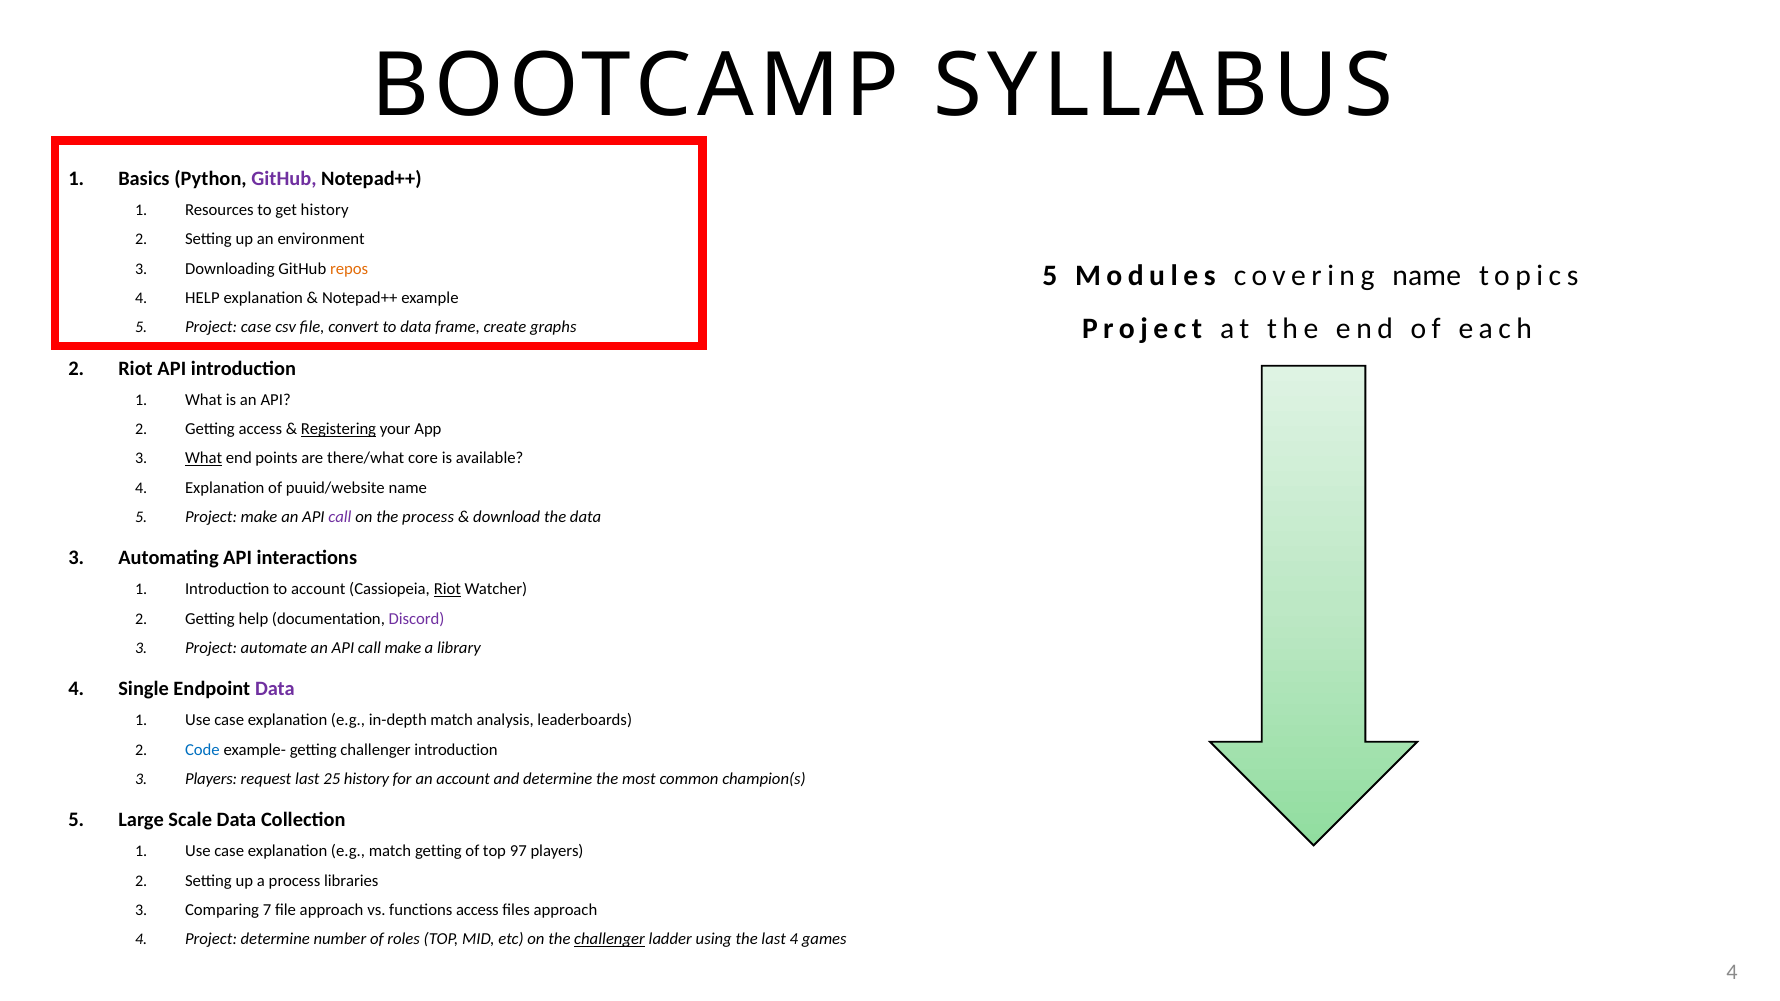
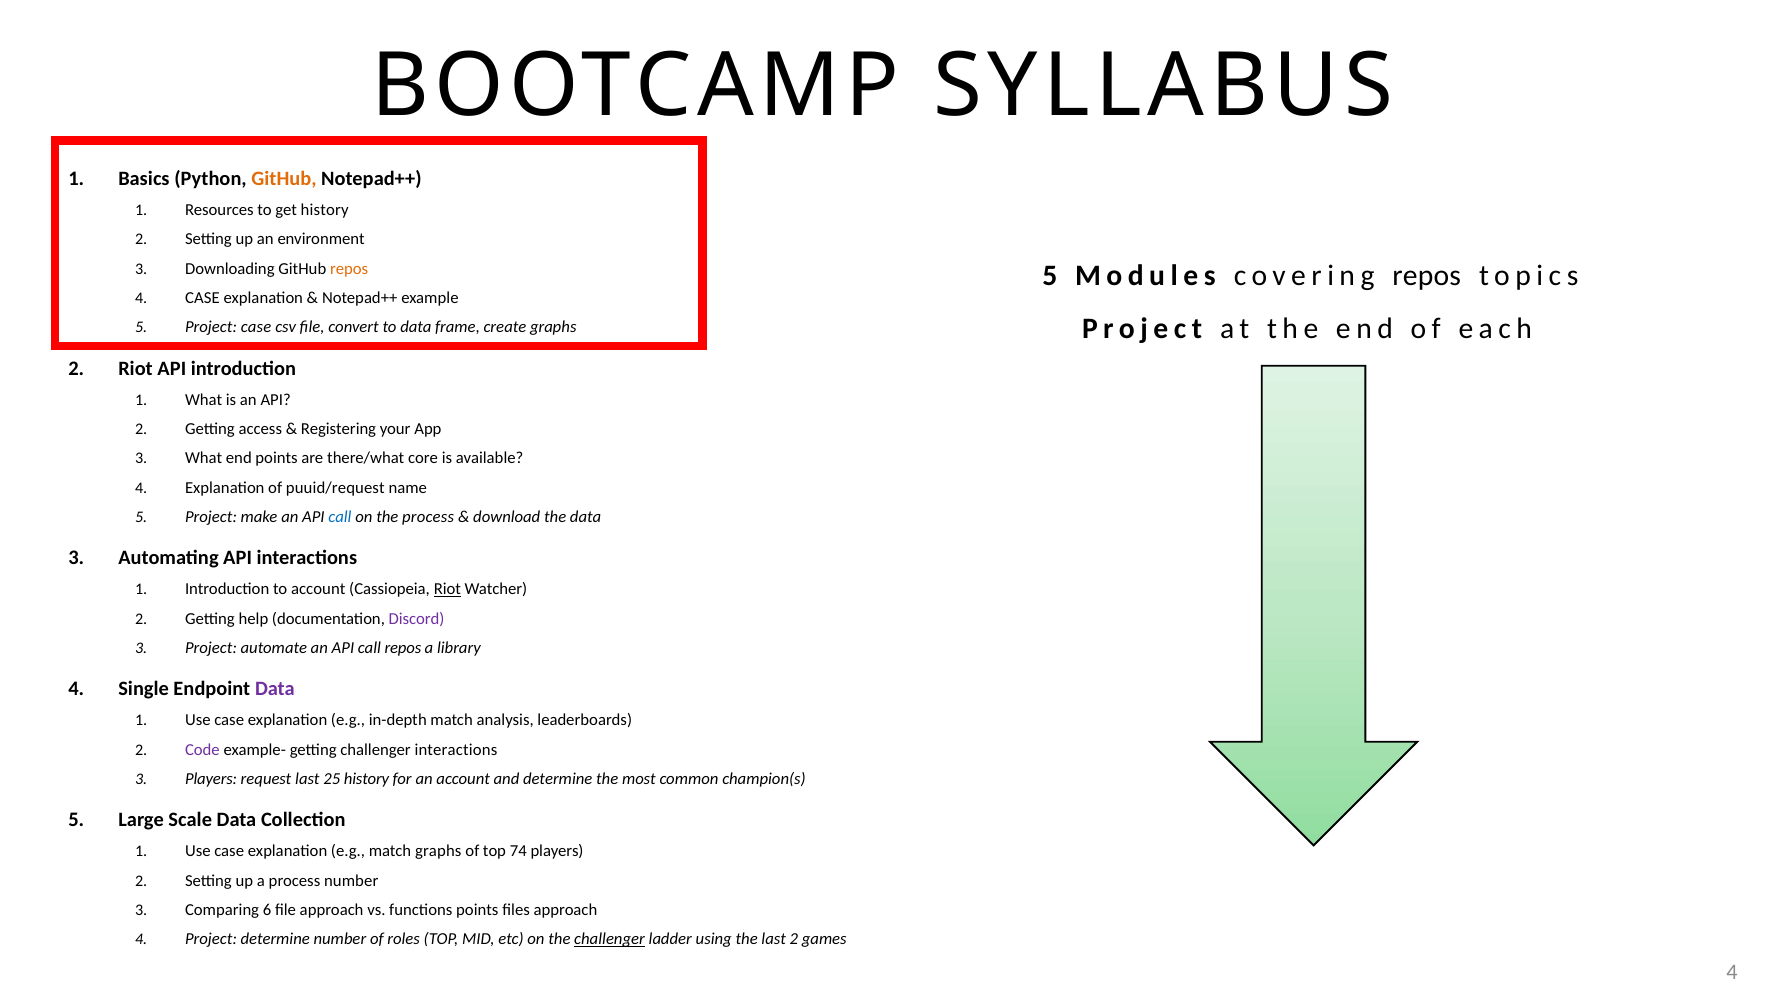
GitHub at (284, 179) colour: purple -> orange
covering name: name -> repos
4 HELP: HELP -> CASE
Registering underline: present -> none
What at (204, 458) underline: present -> none
puuid/website: puuid/website -> puuid/request
call at (340, 517) colour: purple -> blue
call make: make -> repos
Code colour: blue -> purple
challenger introduction: introduction -> interactions
match getting: getting -> graphs
97: 97 -> 74
process libraries: libraries -> number
7: 7 -> 6
functions access: access -> points
last 4: 4 -> 2
